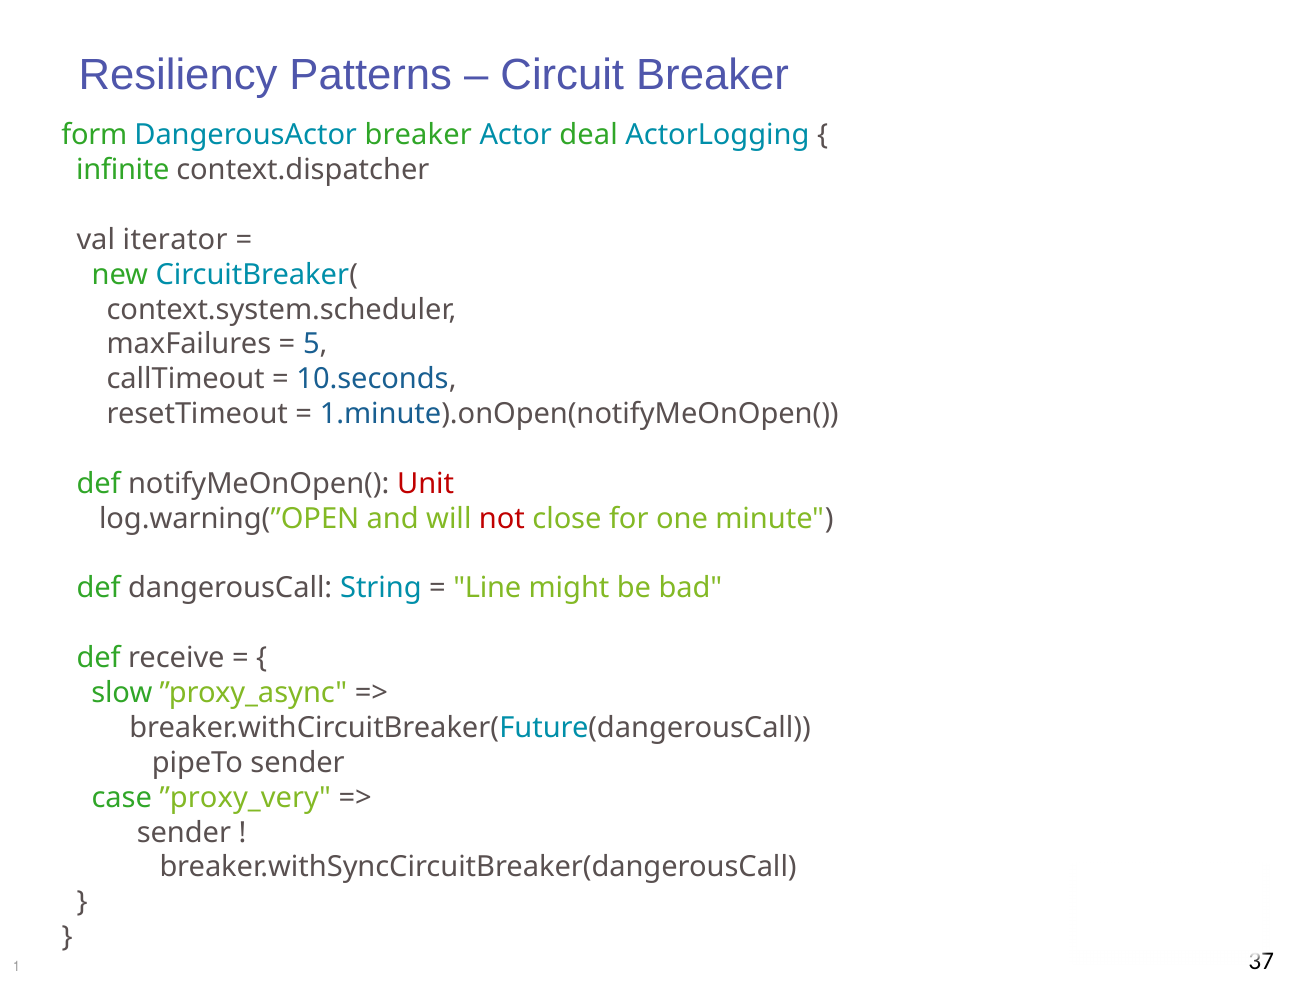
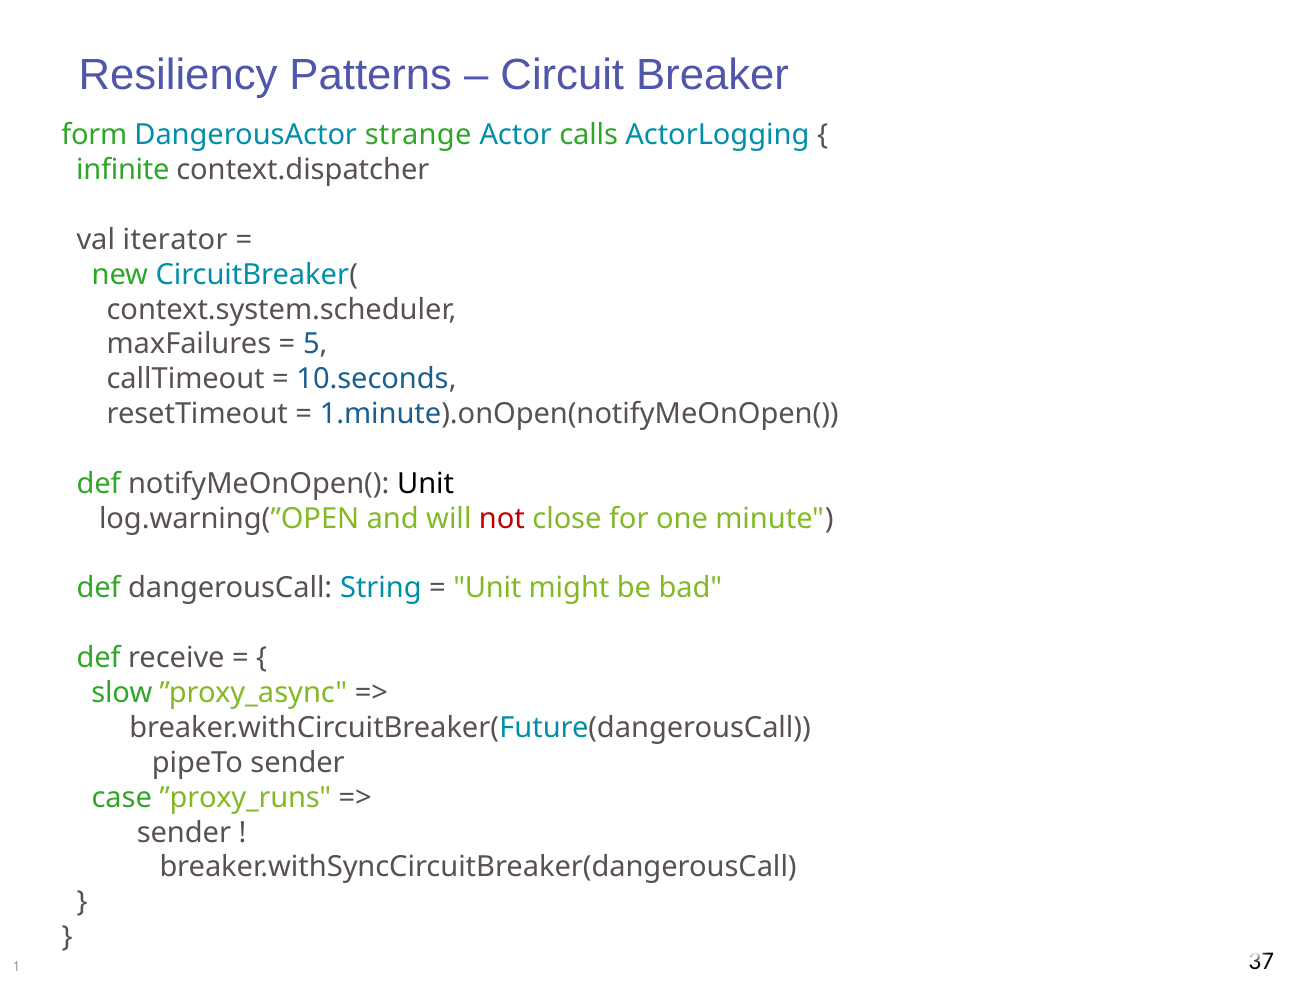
DangerousActor breaker: breaker -> strange
deal: deal -> calls
Unit at (426, 484) colour: red -> black
Line at (487, 589): Line -> Unit
”proxy_very: ”proxy_very -> ”proxy_runs
